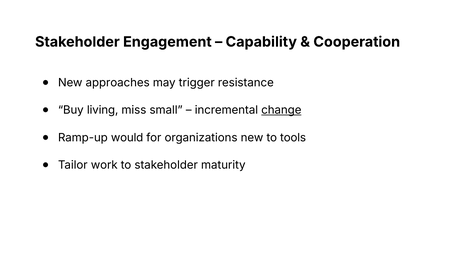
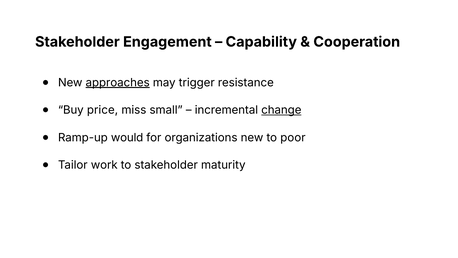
approaches underline: none -> present
living: living -> price
tools: tools -> poor
